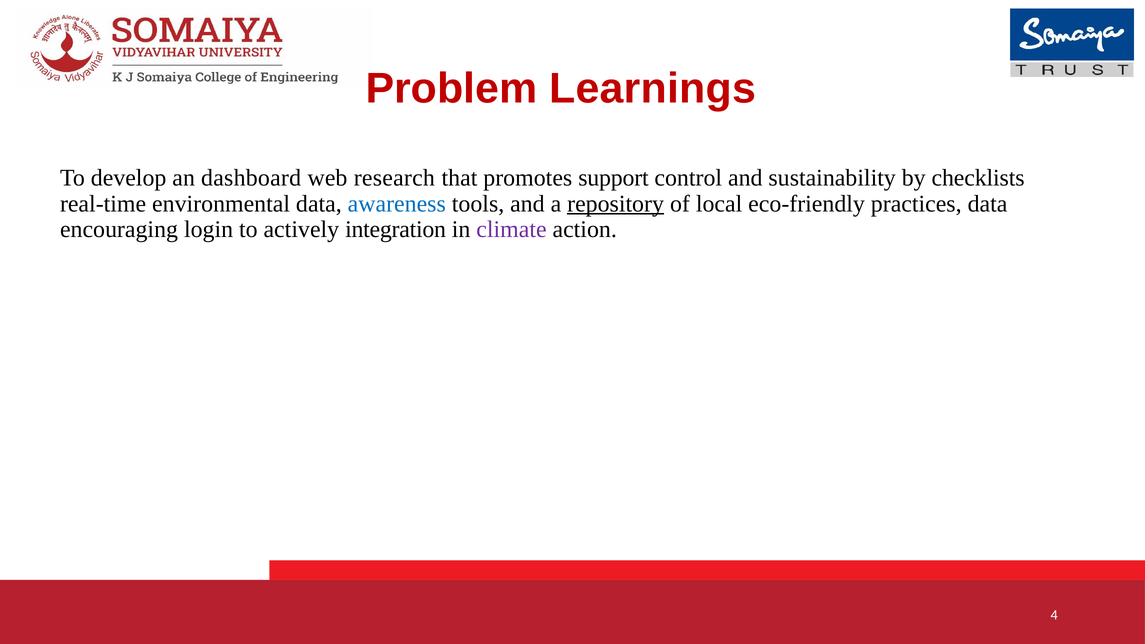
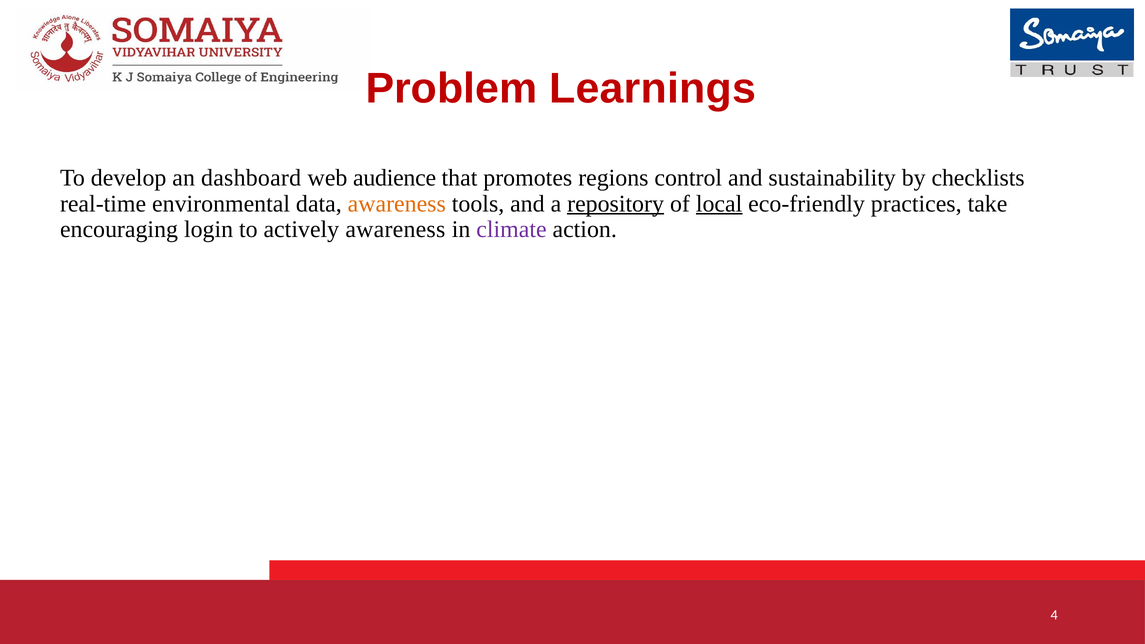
research: research -> audience
support: support -> regions
awareness at (397, 204) colour: blue -> orange
local underline: none -> present
practices data: data -> take
actively integration: integration -> awareness
